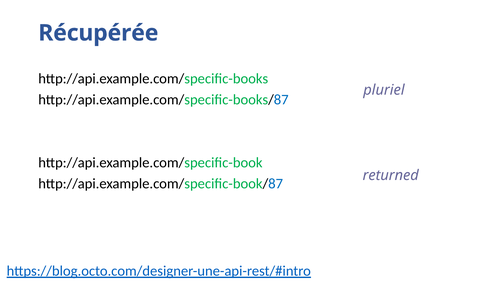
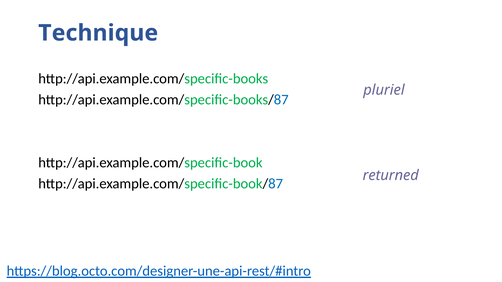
Récupérée: Récupérée -> Technique
